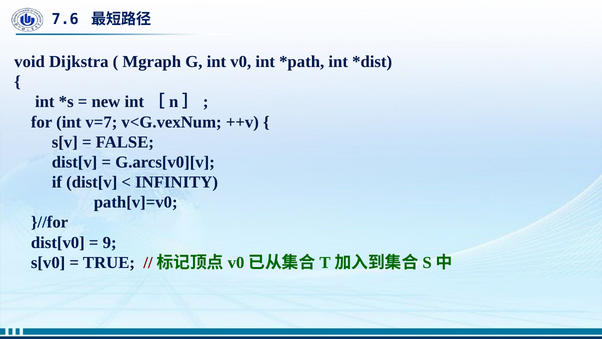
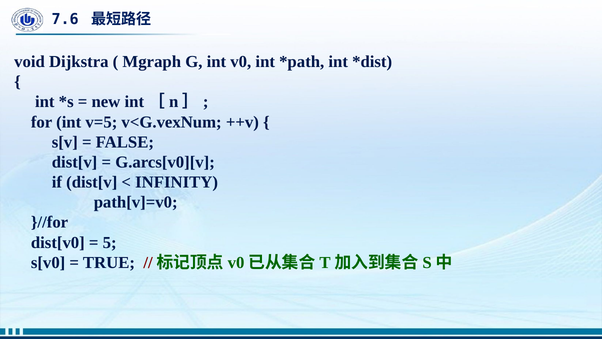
v=7: v=7 -> v=5
9: 9 -> 5
